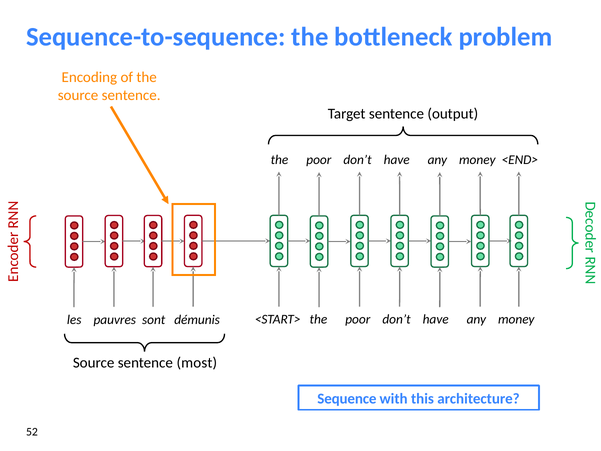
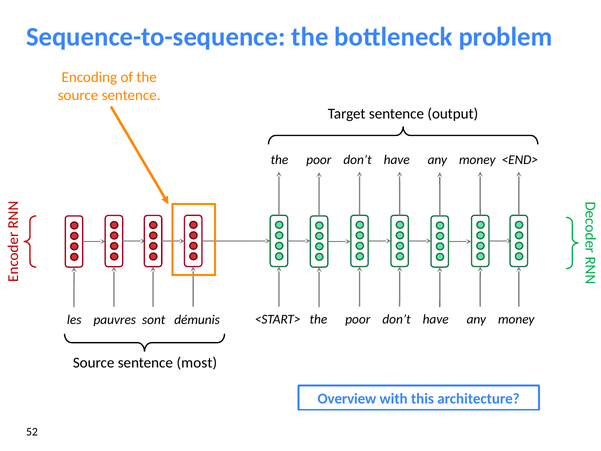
Sequence: Sequence -> Overview
